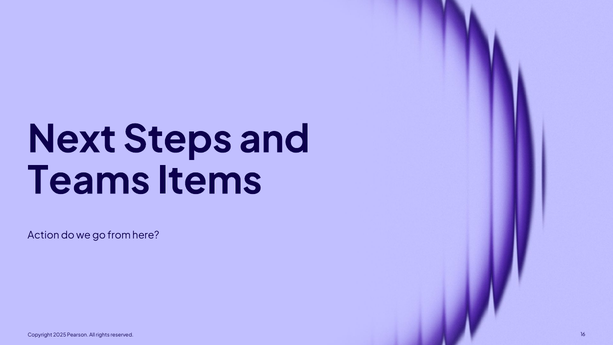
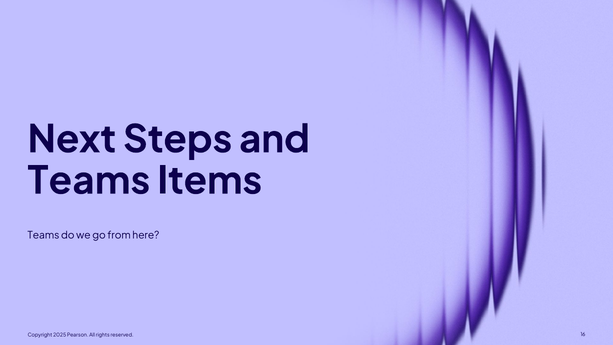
Action at (43, 235): Action -> Teams
